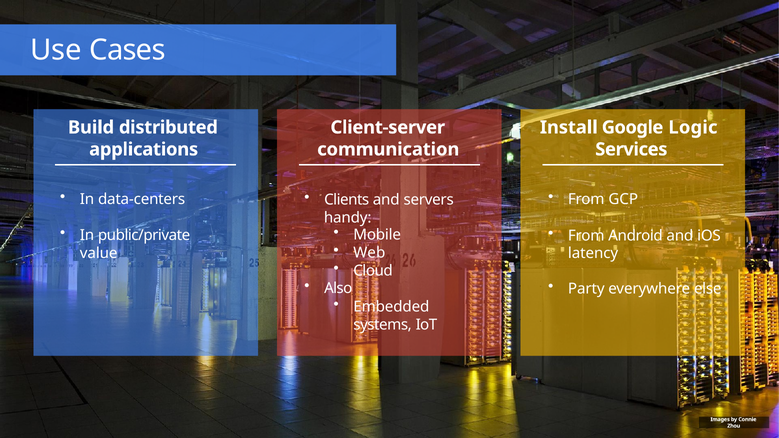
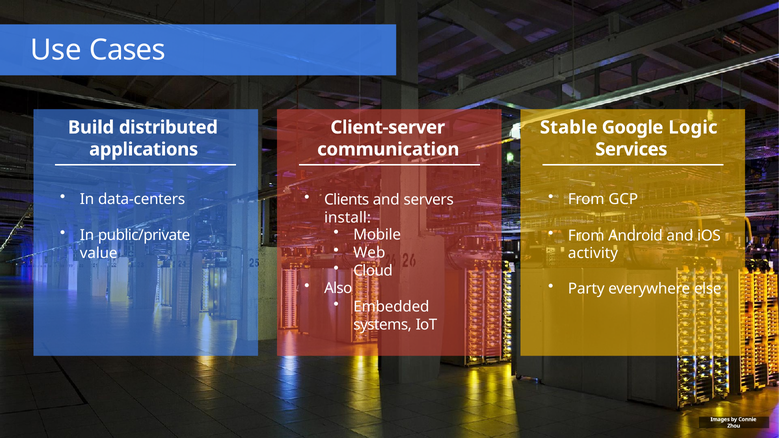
Install: Install -> Stable
handy: handy -> install
latency: latency -> activity
